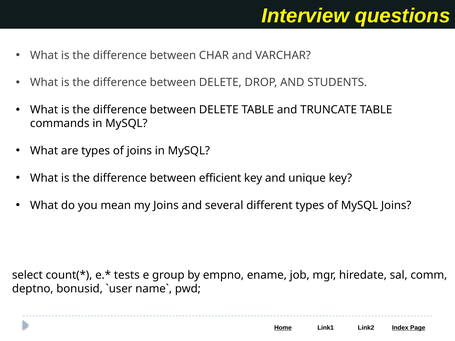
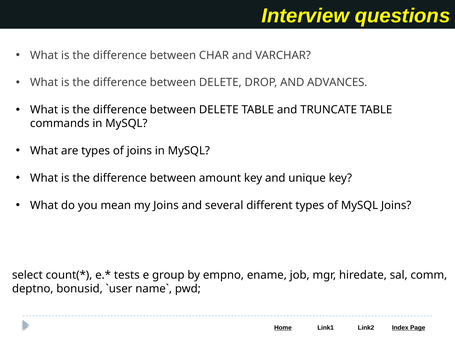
STUDENTS: STUDENTS -> ADVANCES
efficient: efficient -> amount
